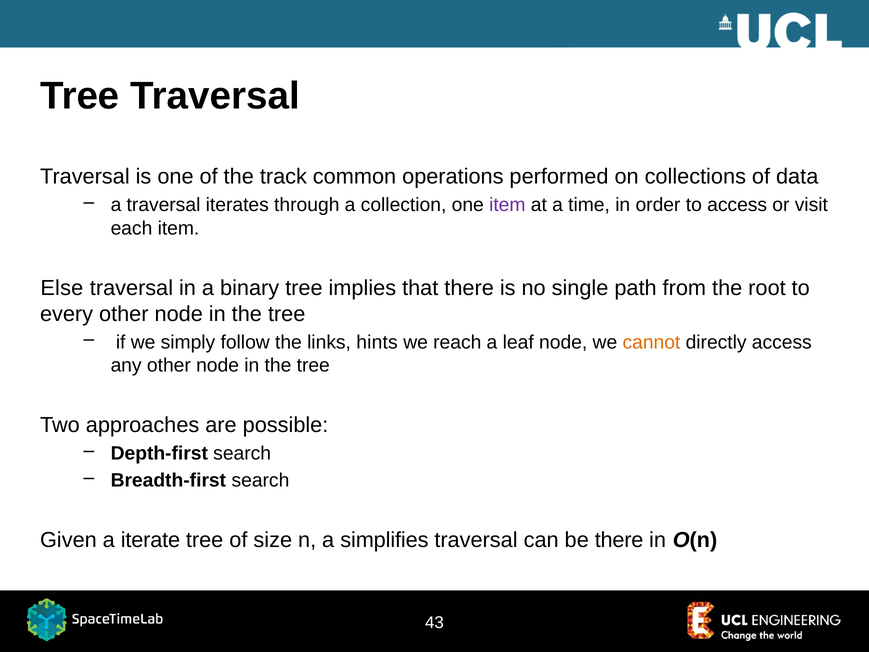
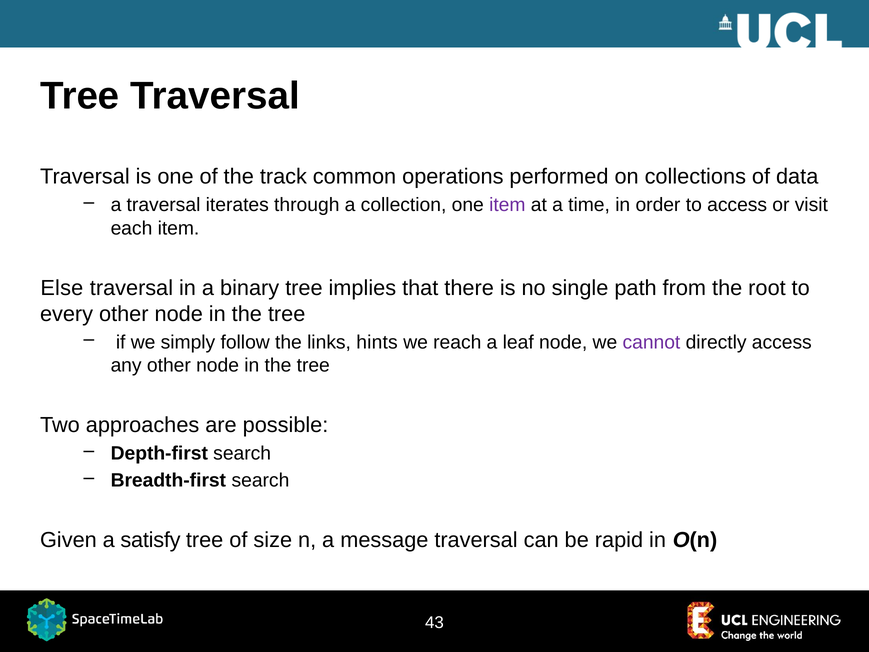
cannot colour: orange -> purple
iterate: iterate -> satisfy
simplifies: simplifies -> message
be there: there -> rapid
